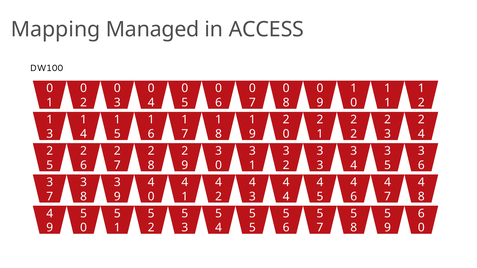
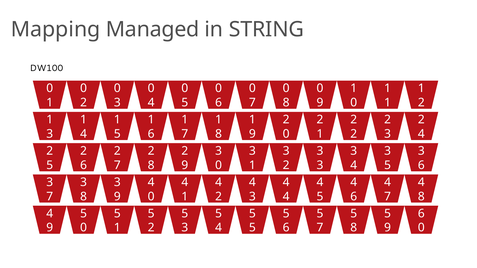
ACCESS: ACCESS -> STRING
